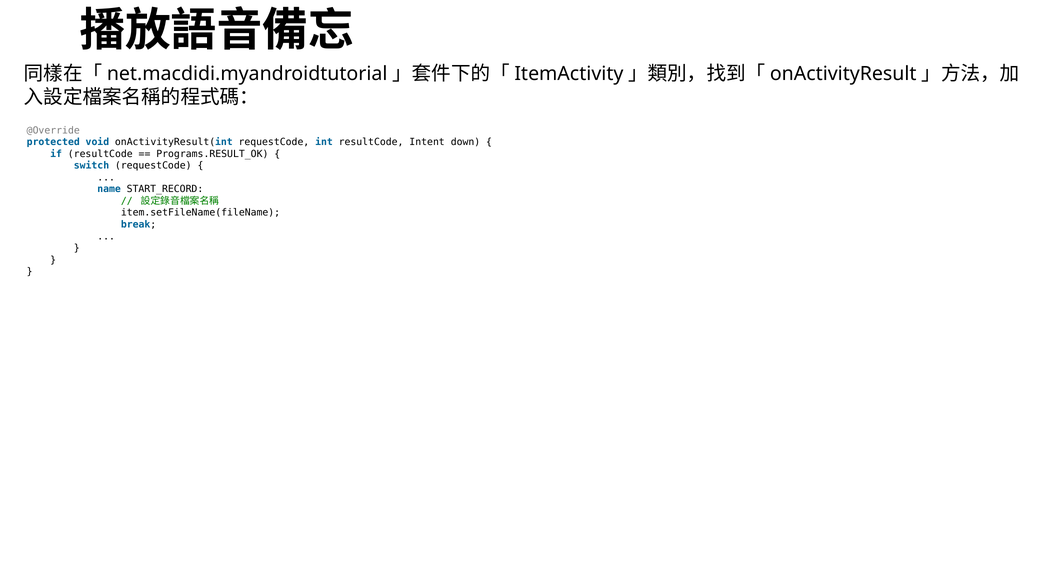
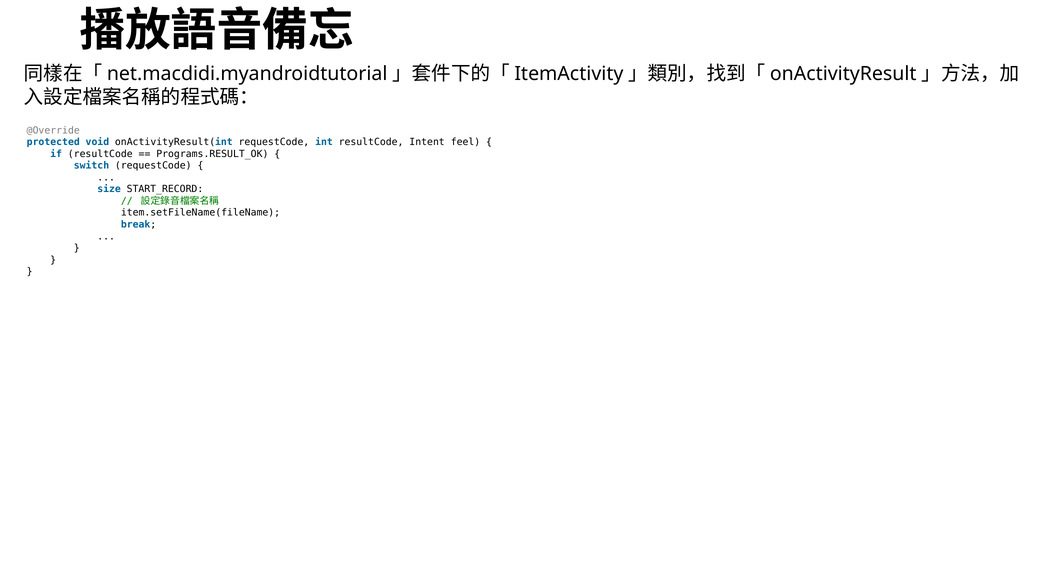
down: down -> feel
name: name -> size
